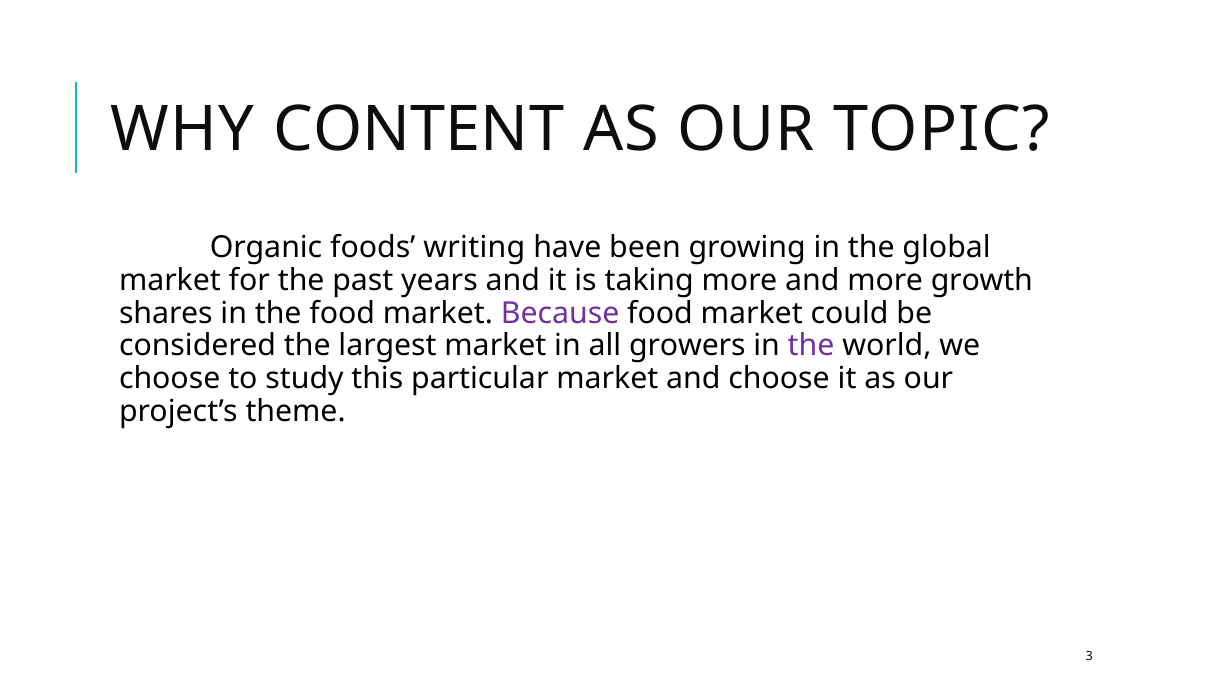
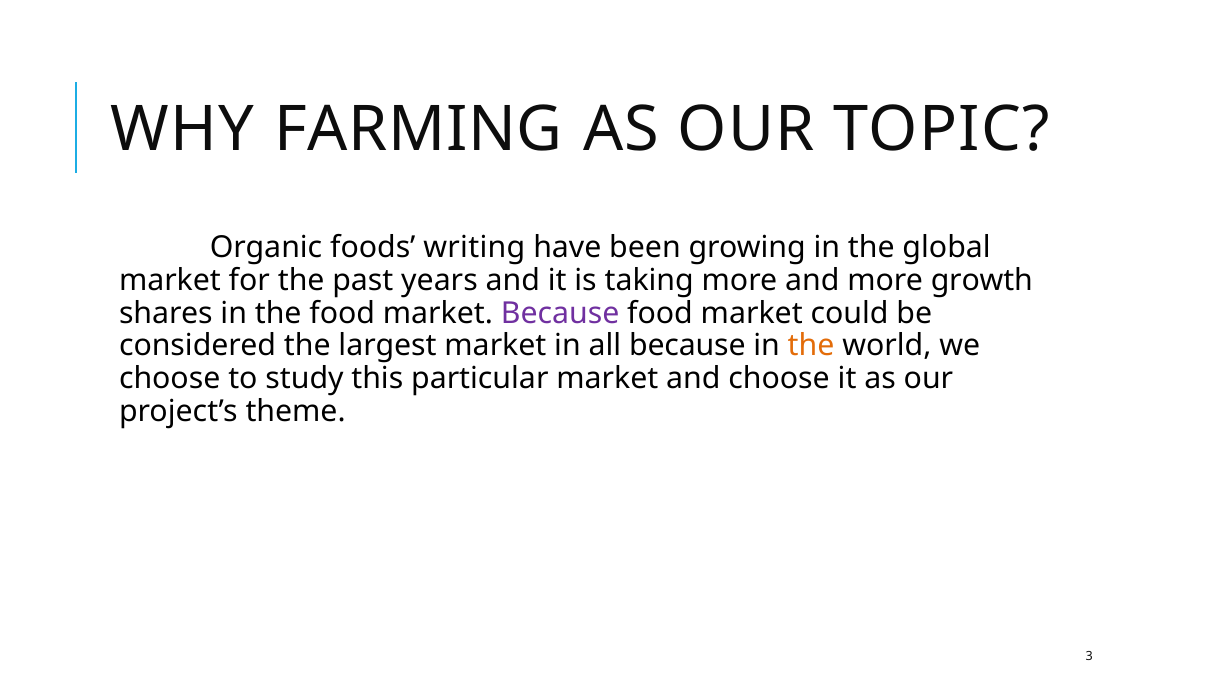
CONTENT: CONTENT -> FARMING
all growers: growers -> because
the at (811, 346) colour: purple -> orange
